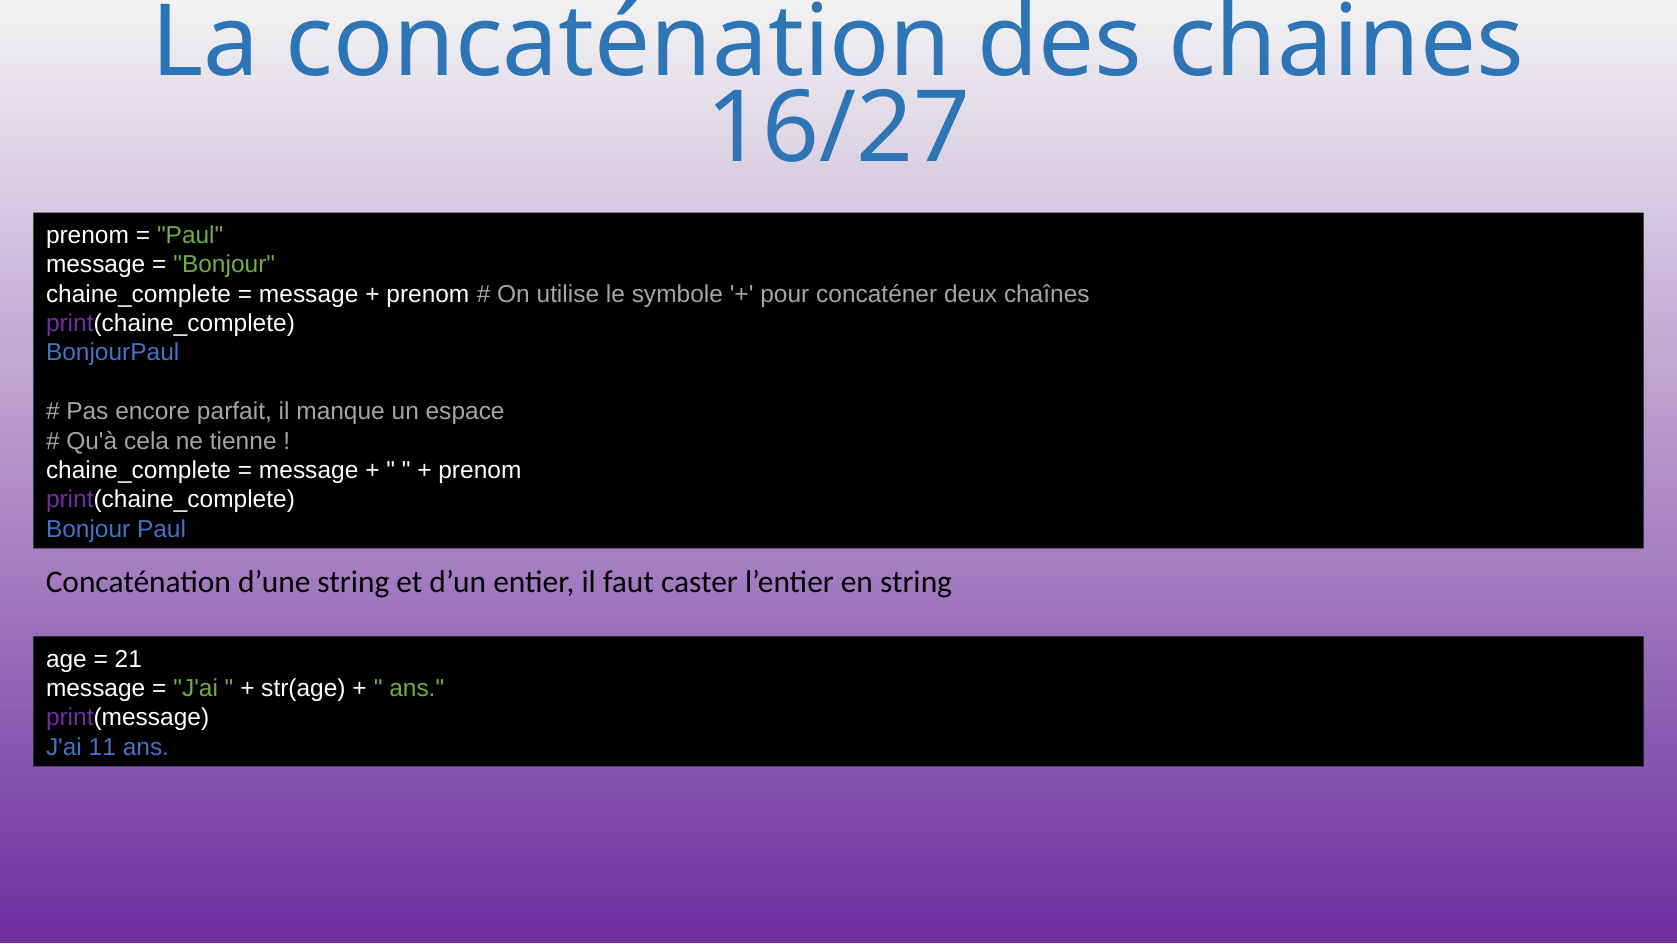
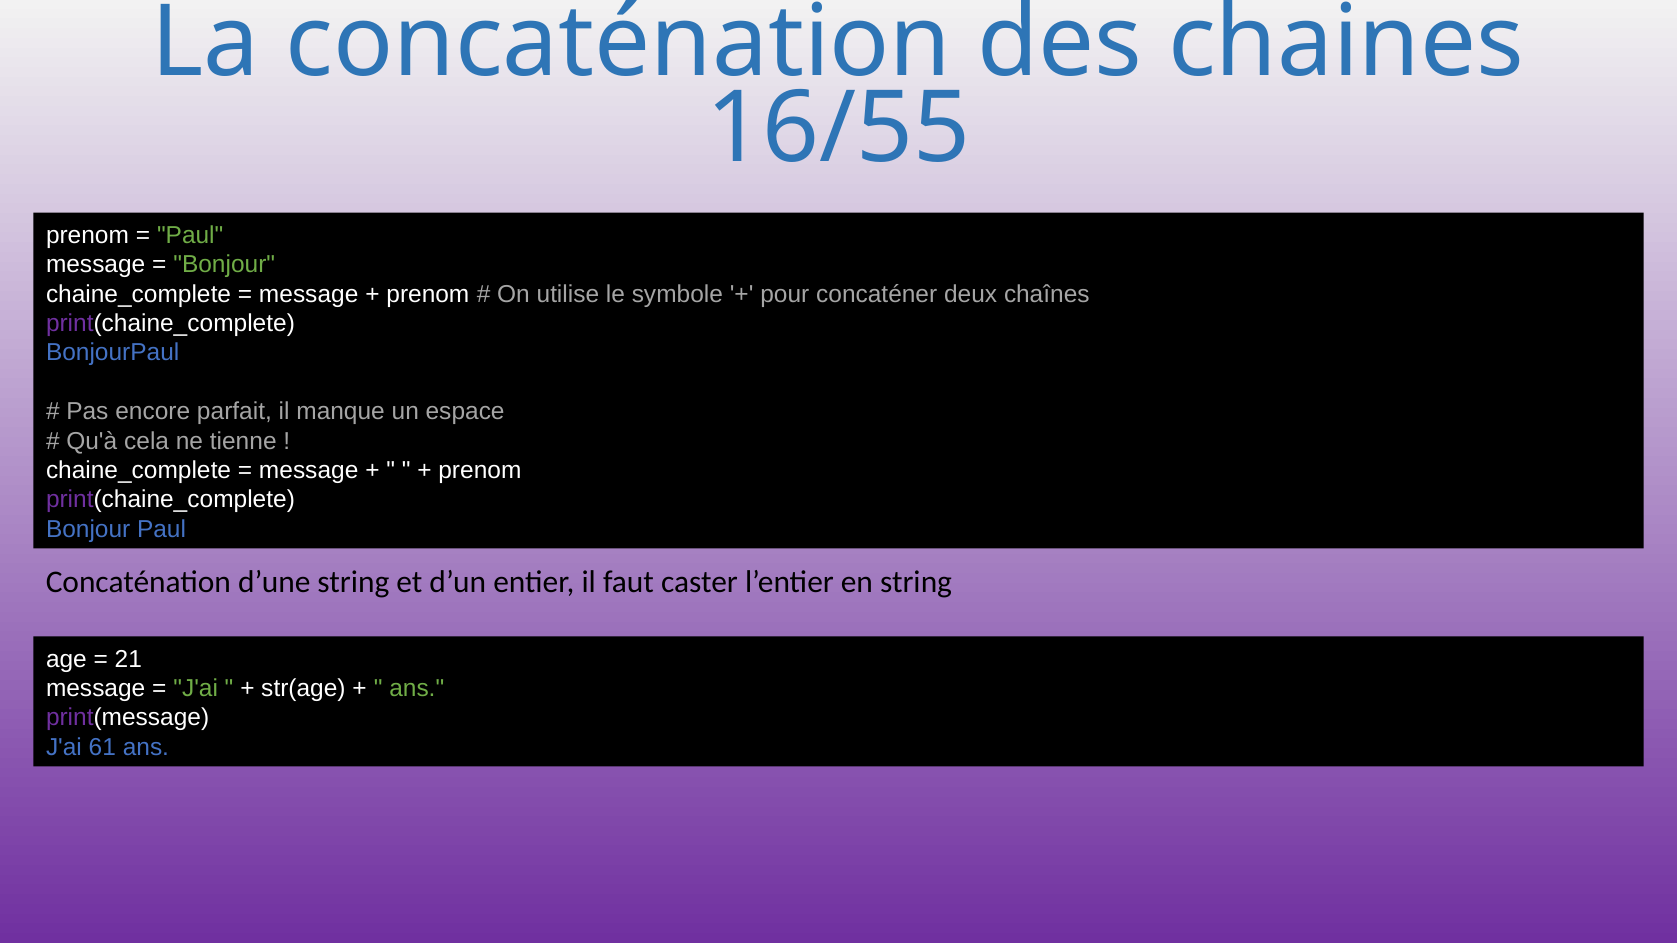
16/27: 16/27 -> 16/55
11: 11 -> 61
